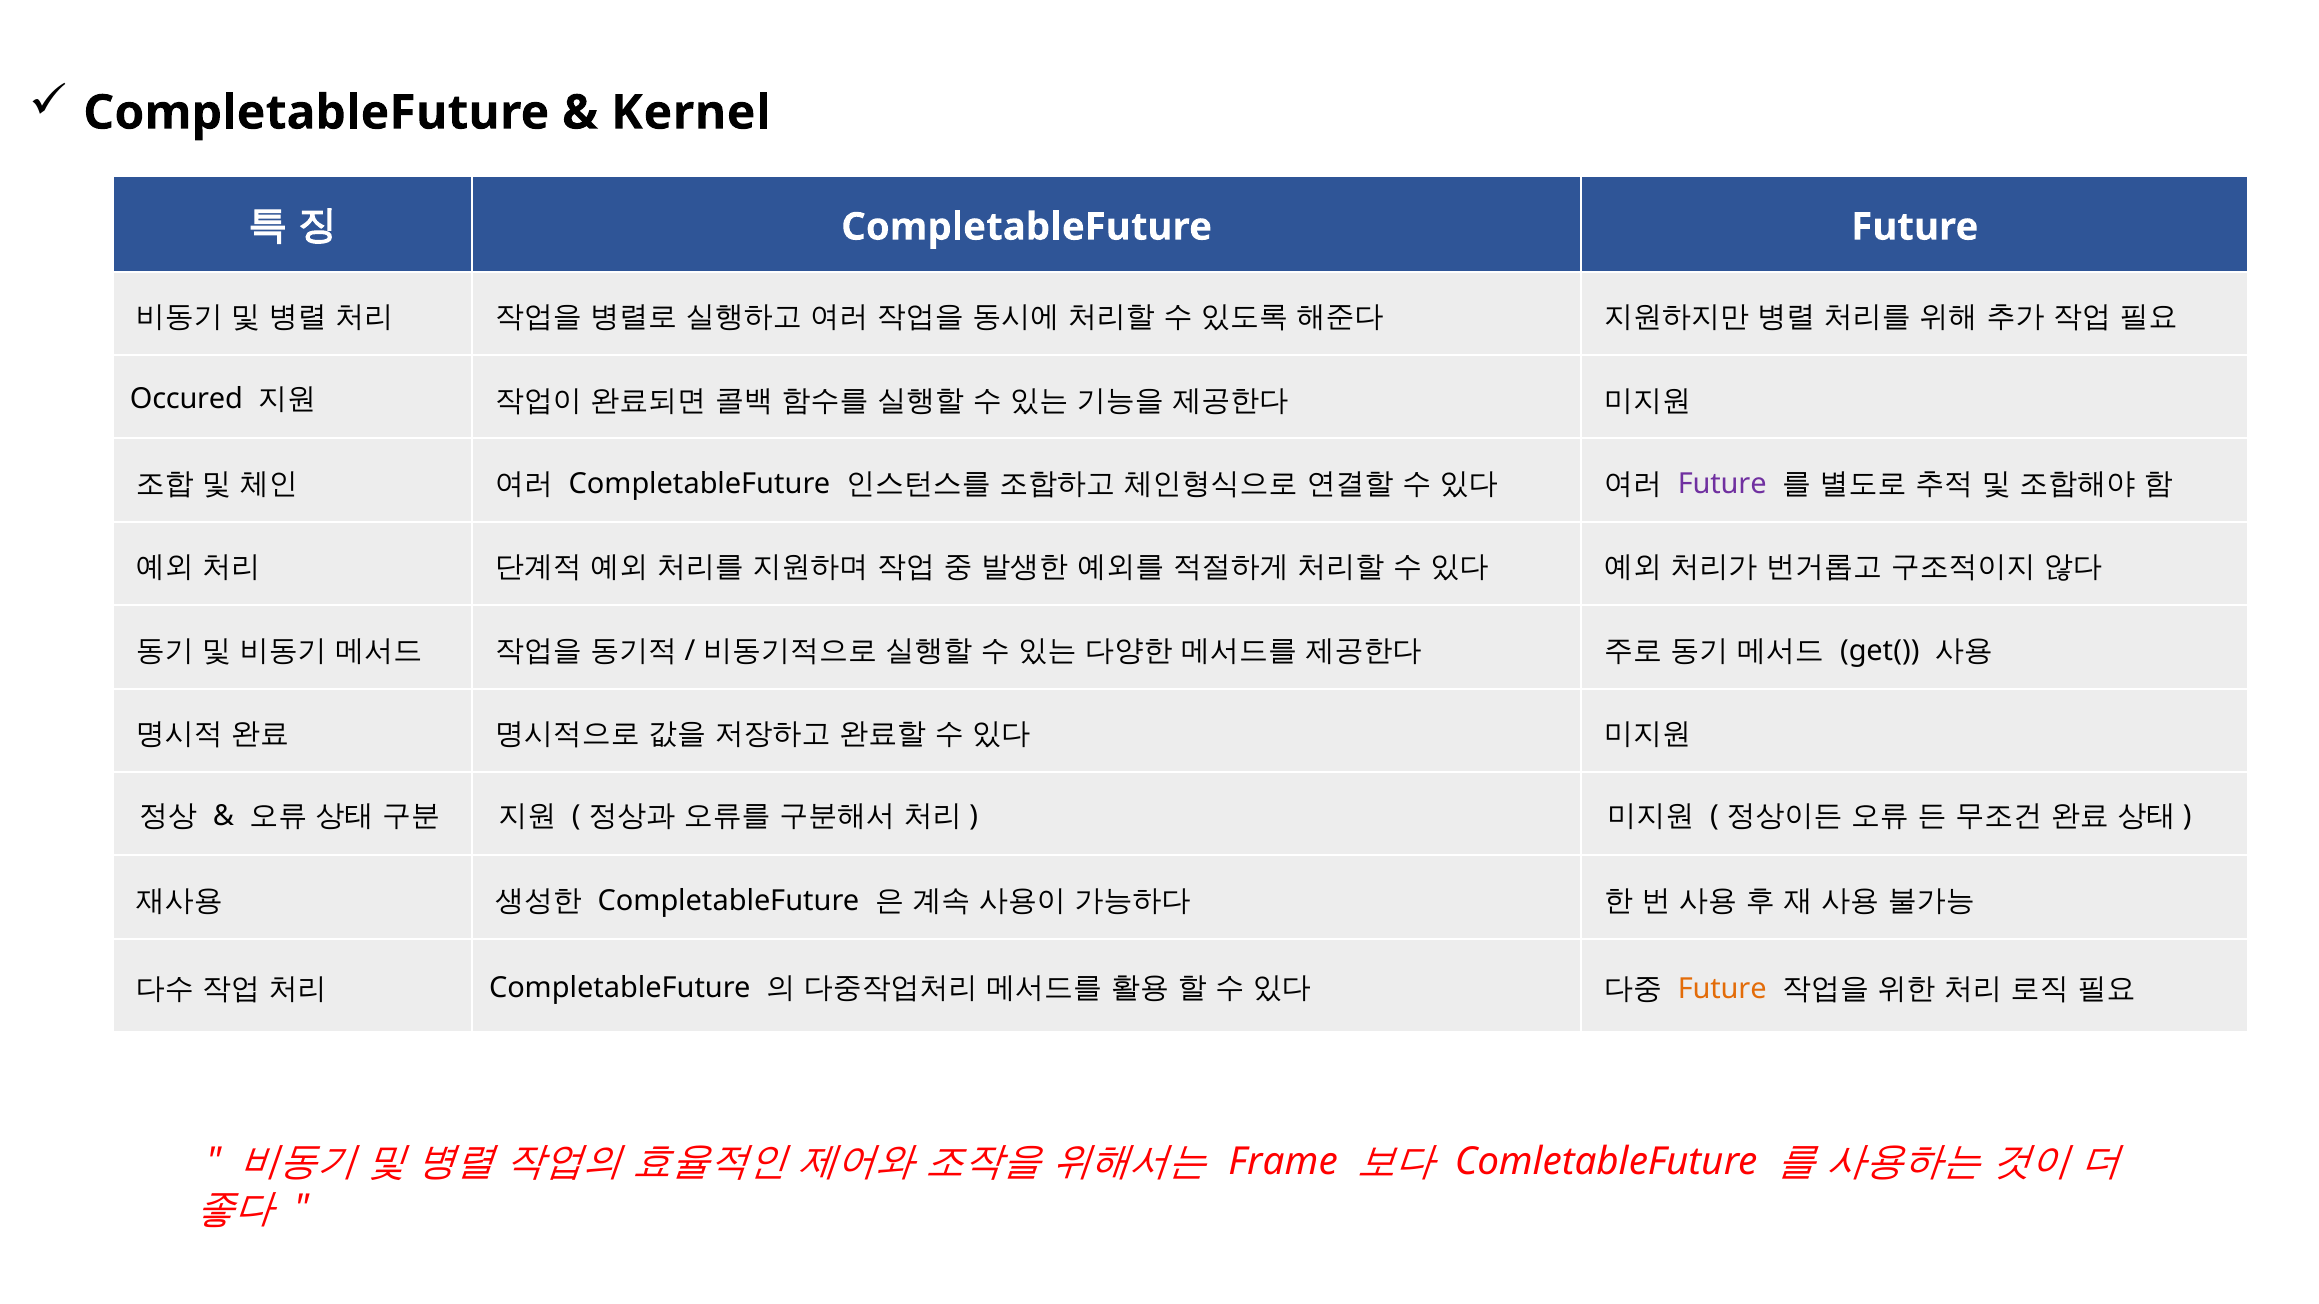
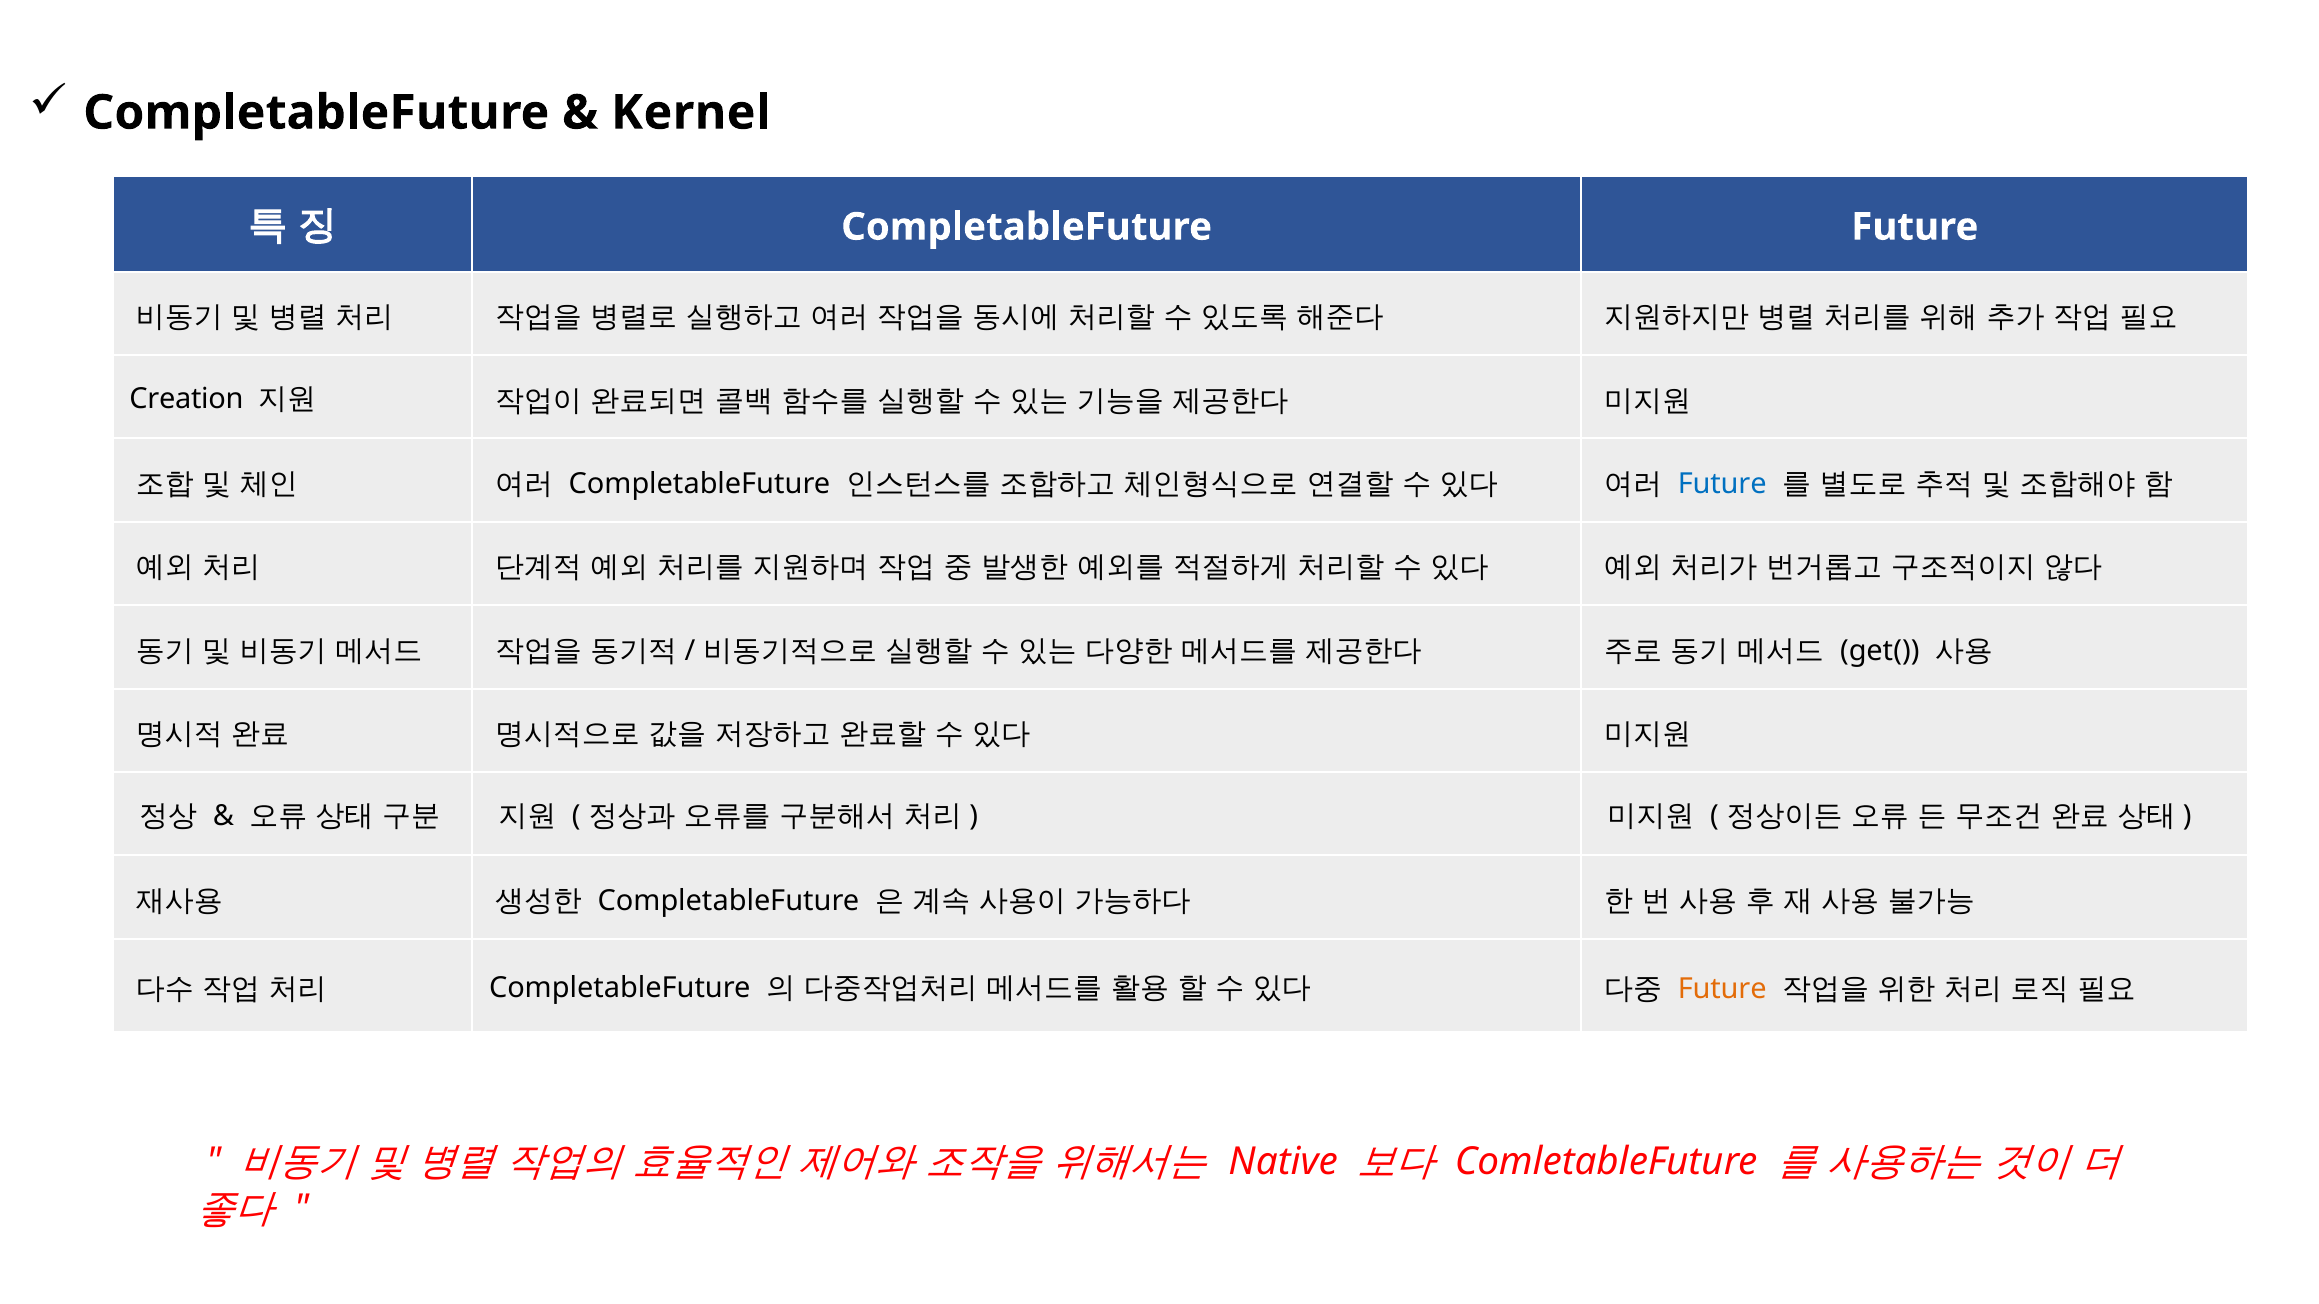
Occured: Occured -> Creation
Future at (1722, 484) colour: purple -> blue
Frame: Frame -> Native
